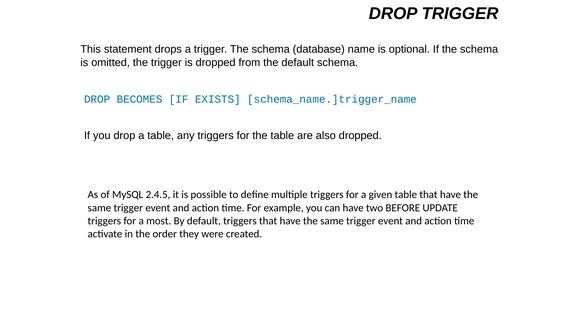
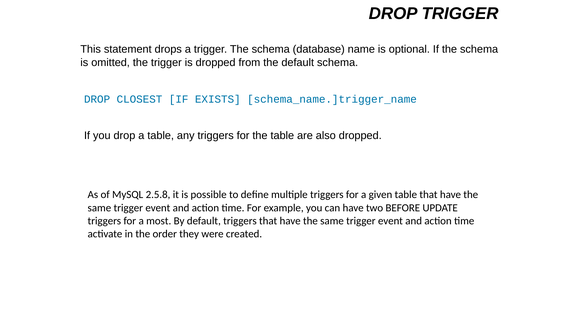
BECOMES: BECOMES -> CLOSEST
2.4.5: 2.4.5 -> 2.5.8
